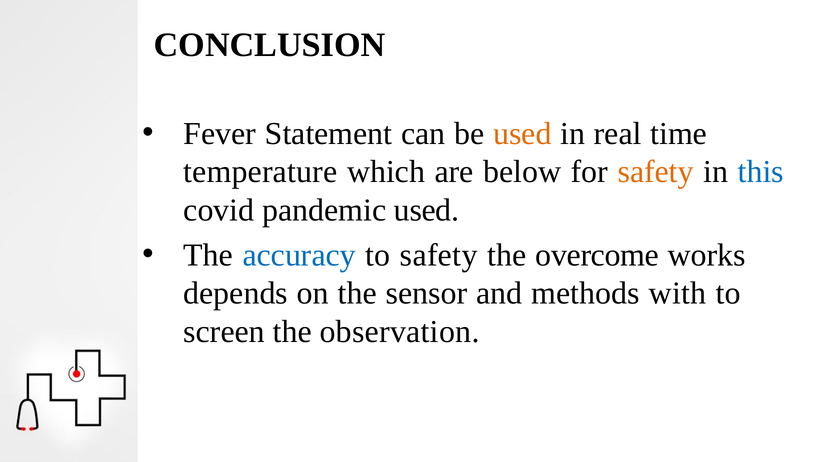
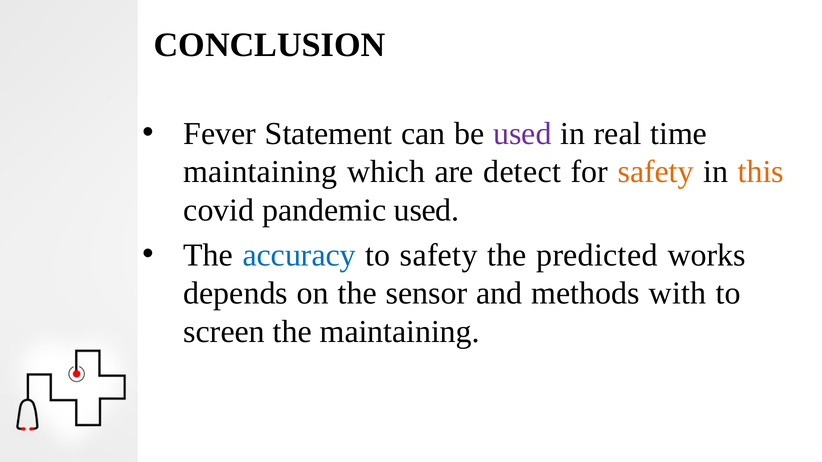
used at (522, 134) colour: orange -> purple
temperature at (260, 172): temperature -> maintaining
below: below -> detect
this colour: blue -> orange
overcome: overcome -> predicted
the observation: observation -> maintaining
